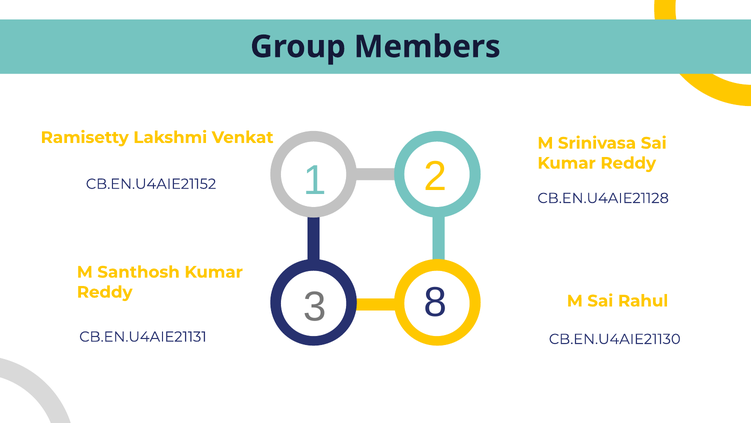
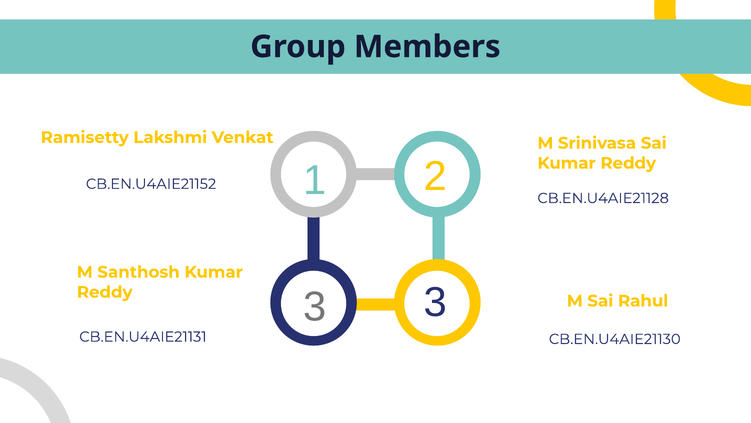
3 8: 8 -> 3
